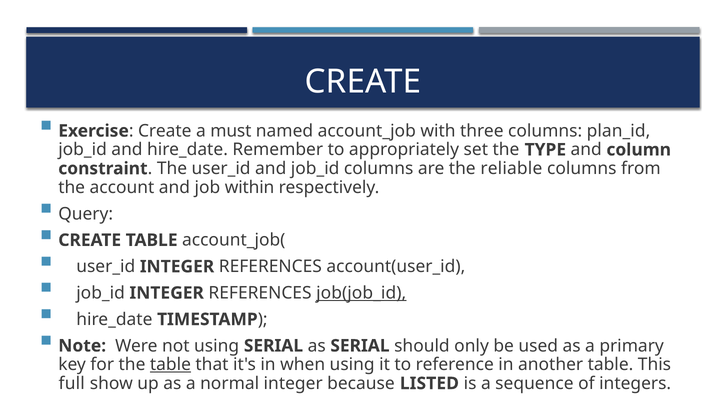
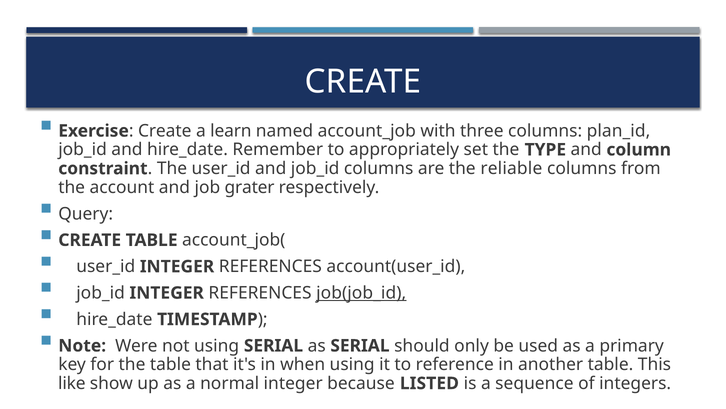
must: must -> learn
within: within -> grater
table at (170, 364) underline: present -> none
full: full -> like
